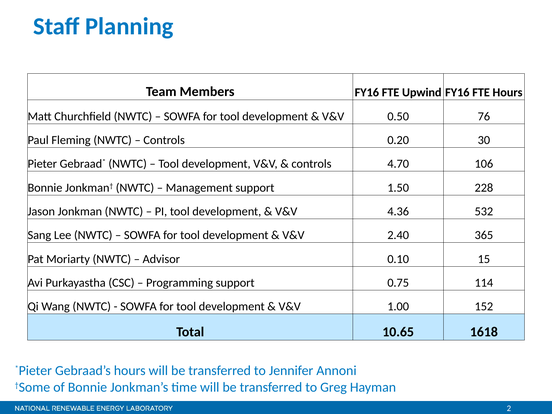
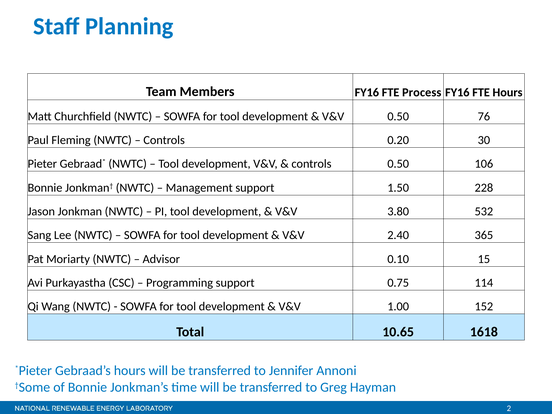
Upwind: Upwind -> Process
controls 4.70: 4.70 -> 0.50
4.36: 4.36 -> 3.80
